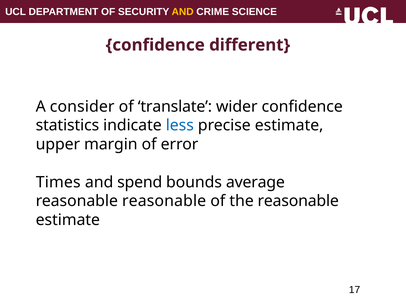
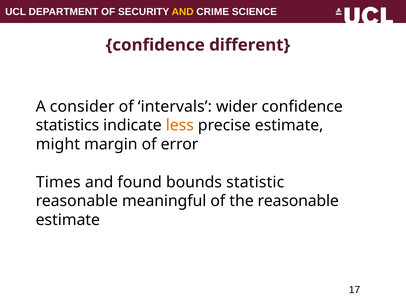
translate: translate -> intervals
less colour: blue -> orange
upper: upper -> might
spend: spend -> found
average: average -> statistic
reasonable reasonable: reasonable -> meaningful
